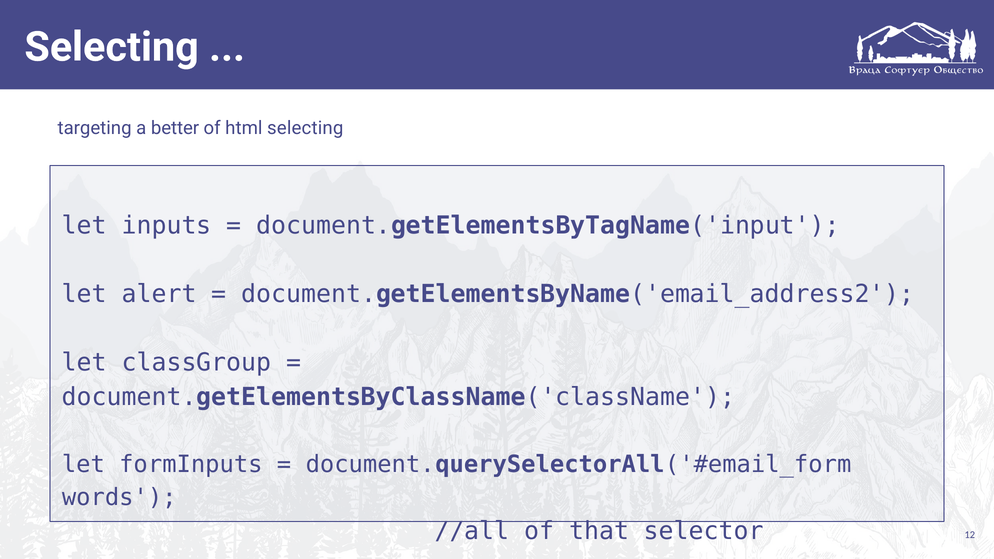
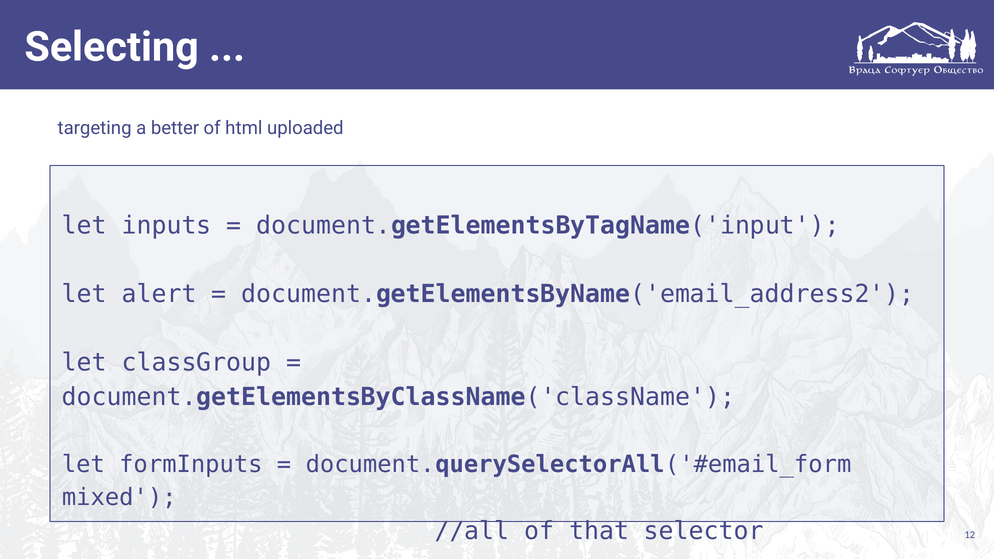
html selecting: selecting -> uploaded
words: words -> mixed
